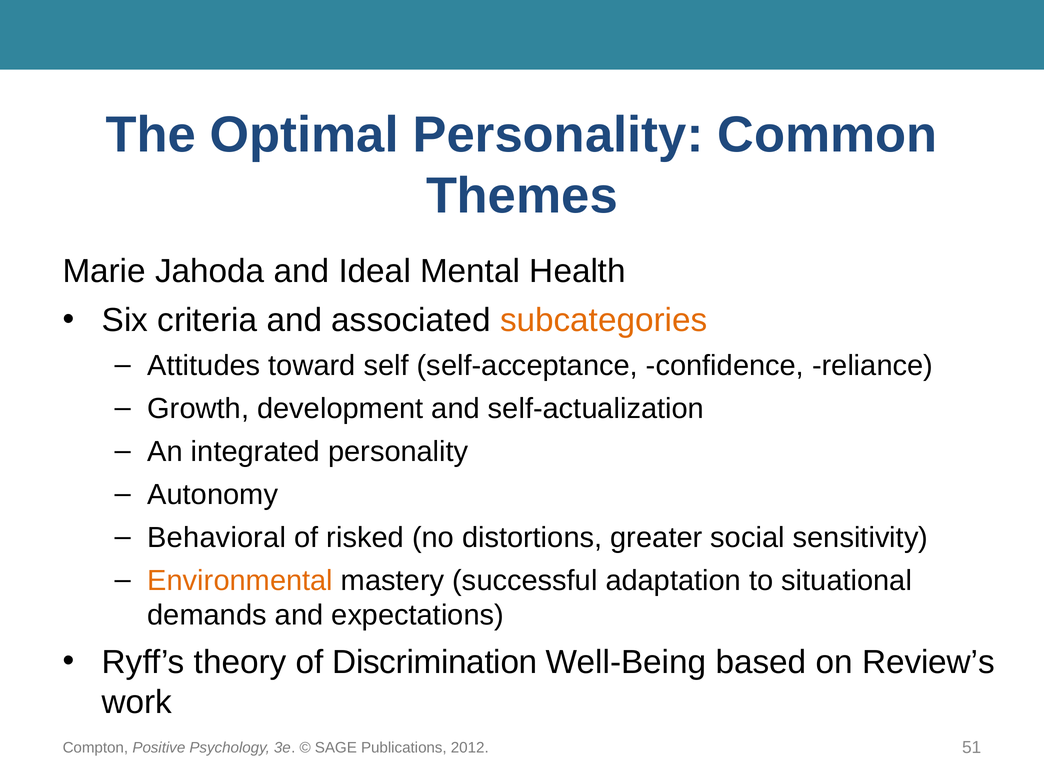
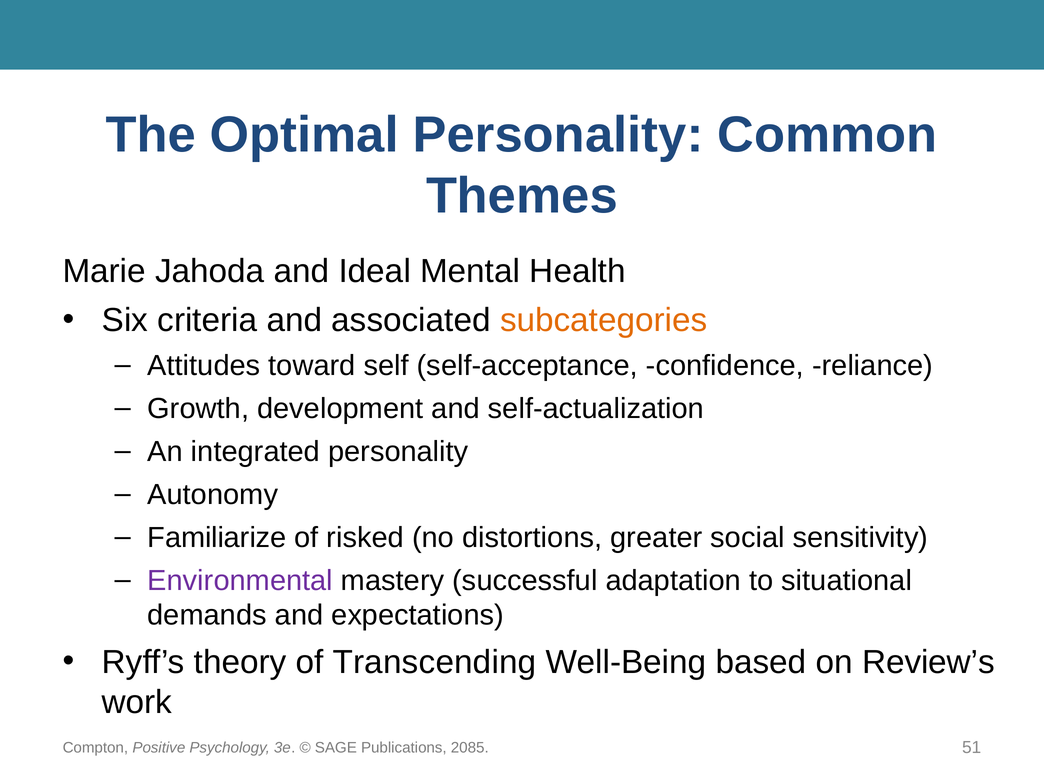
Behavioral: Behavioral -> Familiarize
Environmental colour: orange -> purple
Discrimination: Discrimination -> Transcending
2012: 2012 -> 2085
